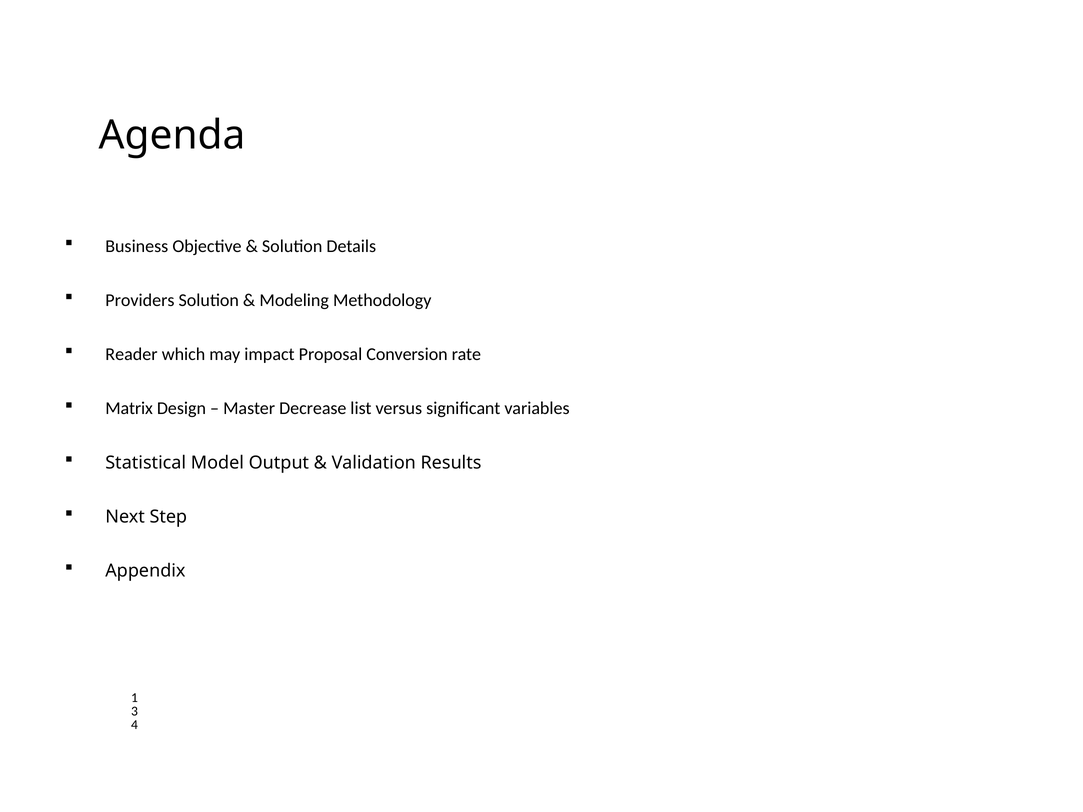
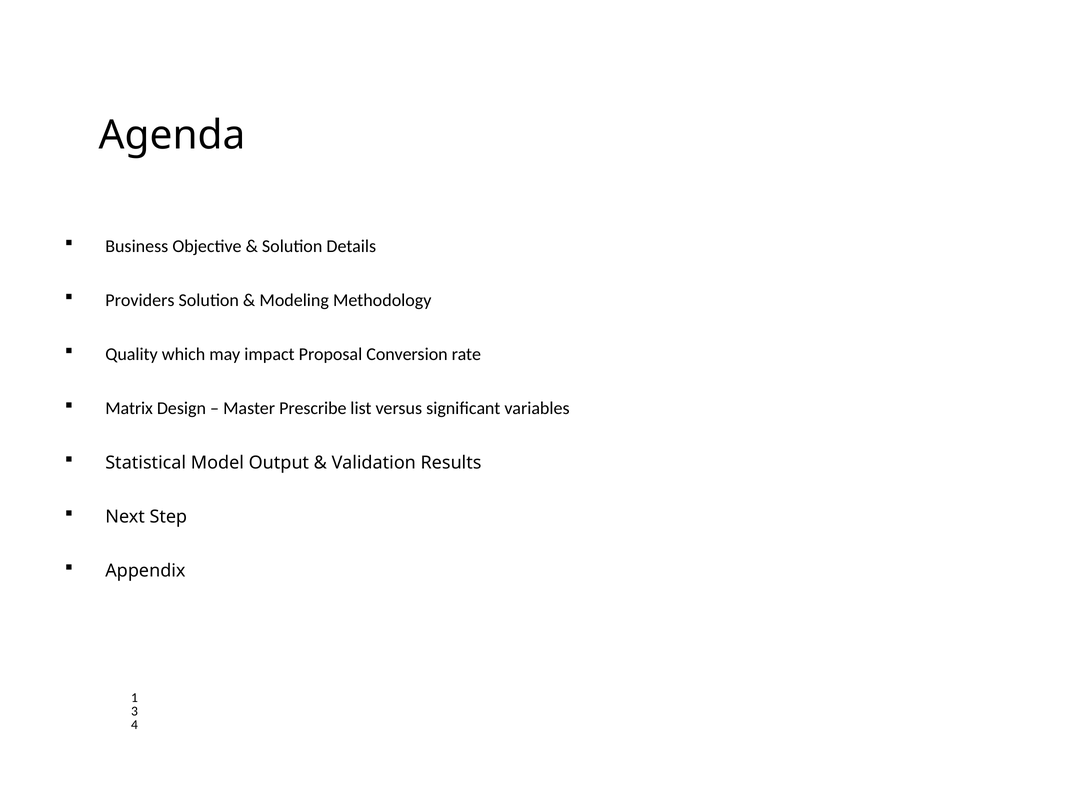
Reader: Reader -> Quality
Decrease: Decrease -> Prescribe
